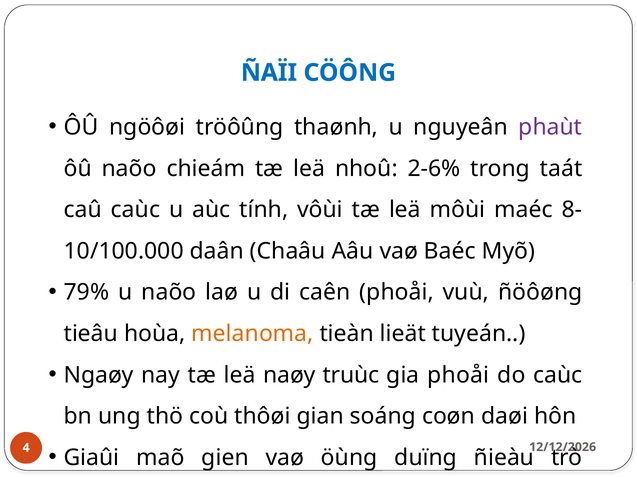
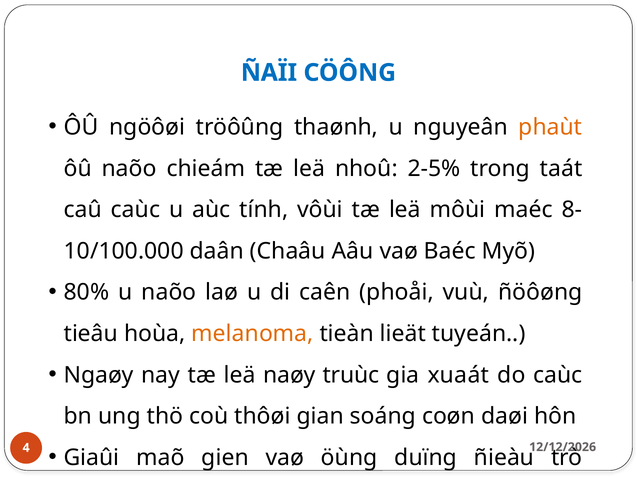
phaùt colour: purple -> orange
2-6%: 2-6% -> 2-5%
79%: 79% -> 80%
gia phoåi: phoåi -> xuaát
